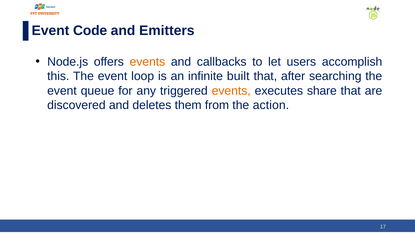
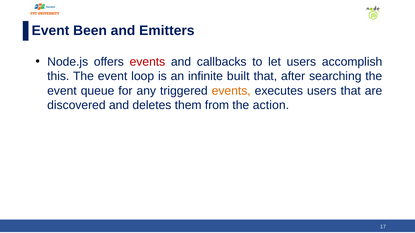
Code: Code -> Been
events at (147, 62) colour: orange -> red
executes share: share -> users
